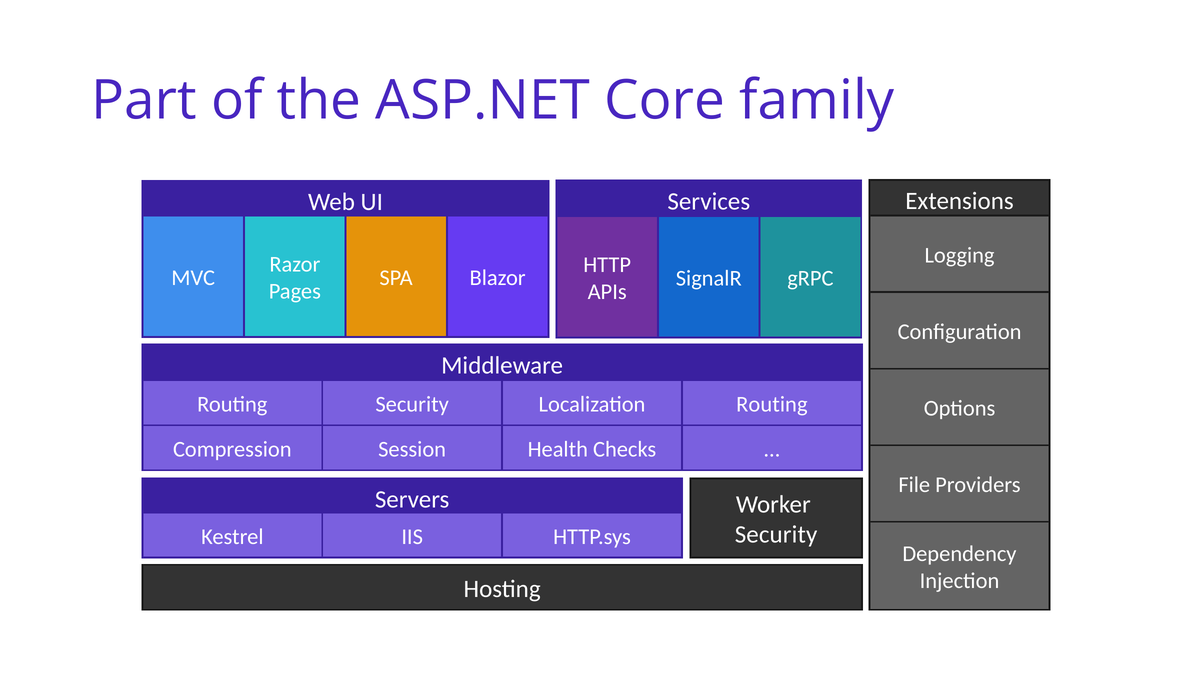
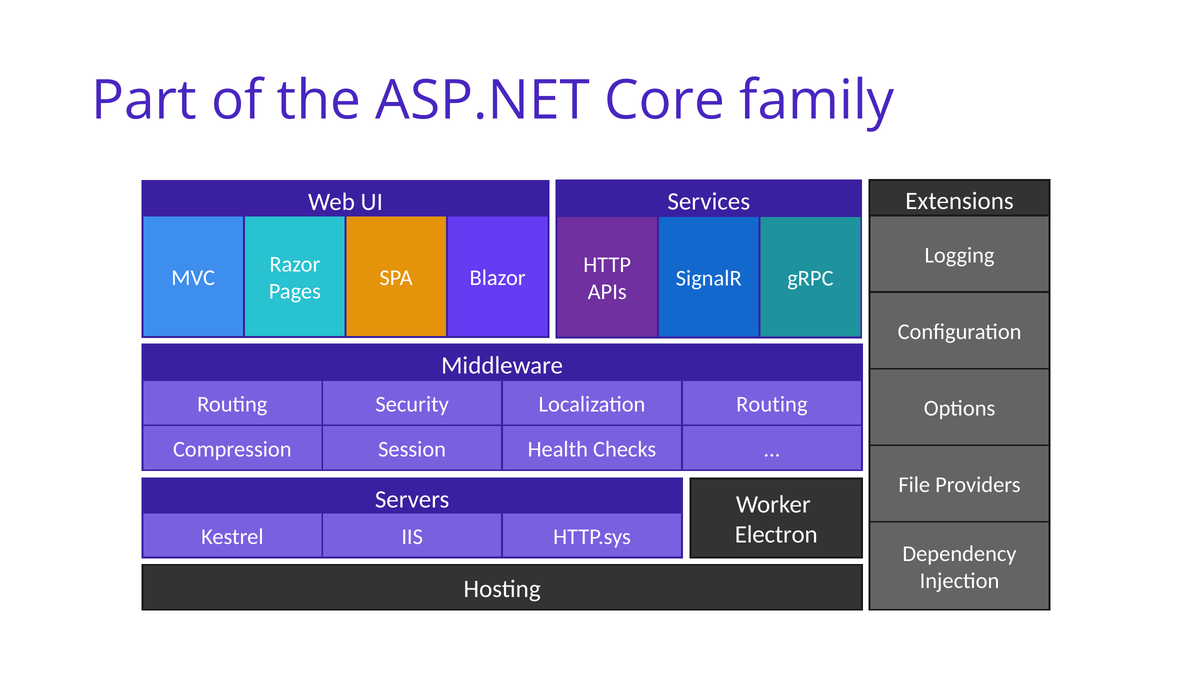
Security at (776, 534): Security -> Electron
